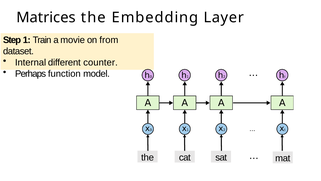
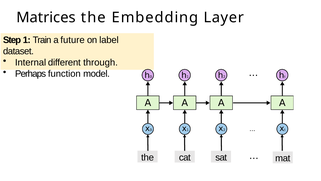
movie: movie -> future
from: from -> label
counter: counter -> through
